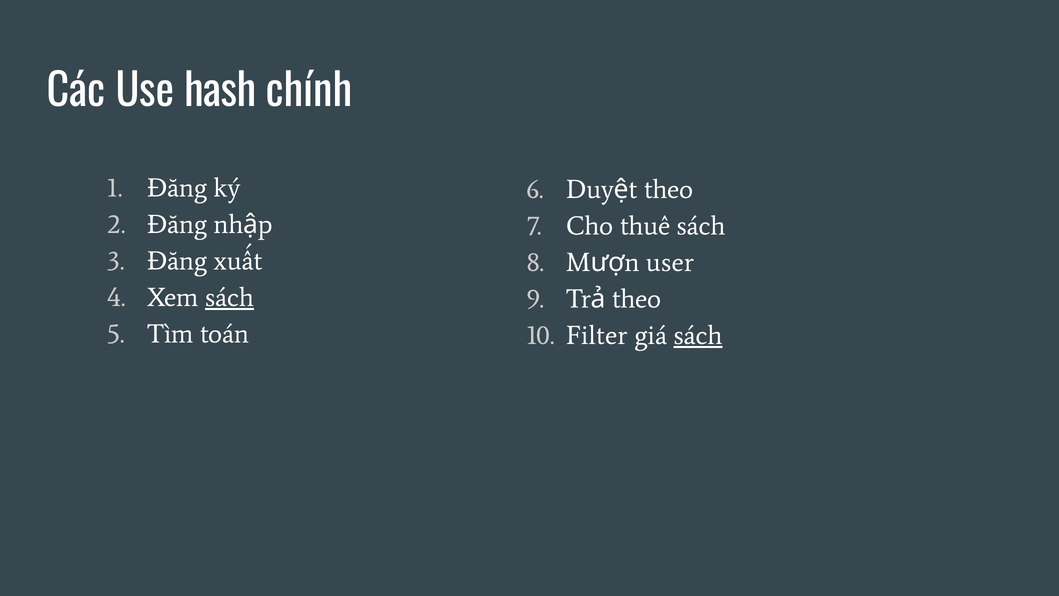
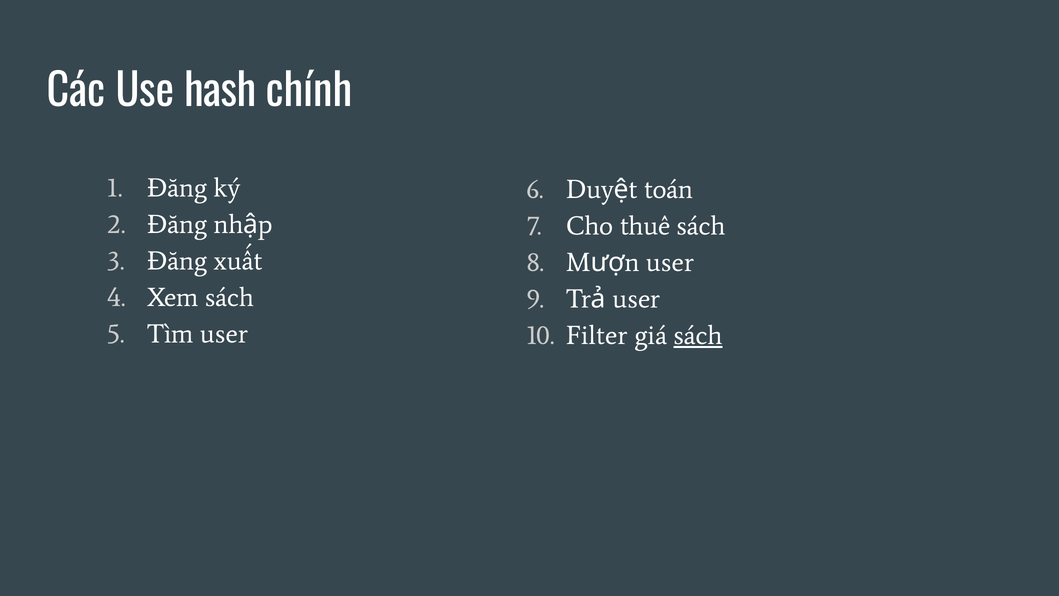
theo at (669, 189): theo -> toán
sách at (229, 297) underline: present -> none
theo at (637, 299): theo -> user
Tìm toán: toán -> user
